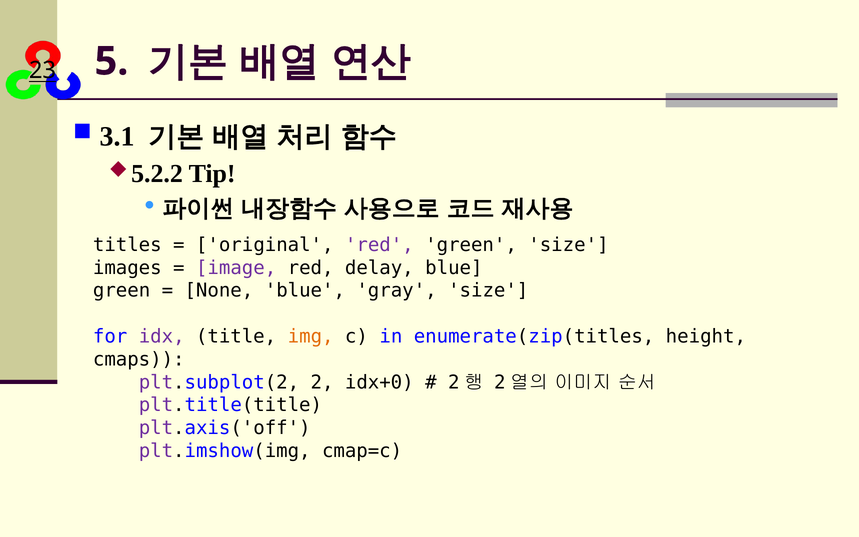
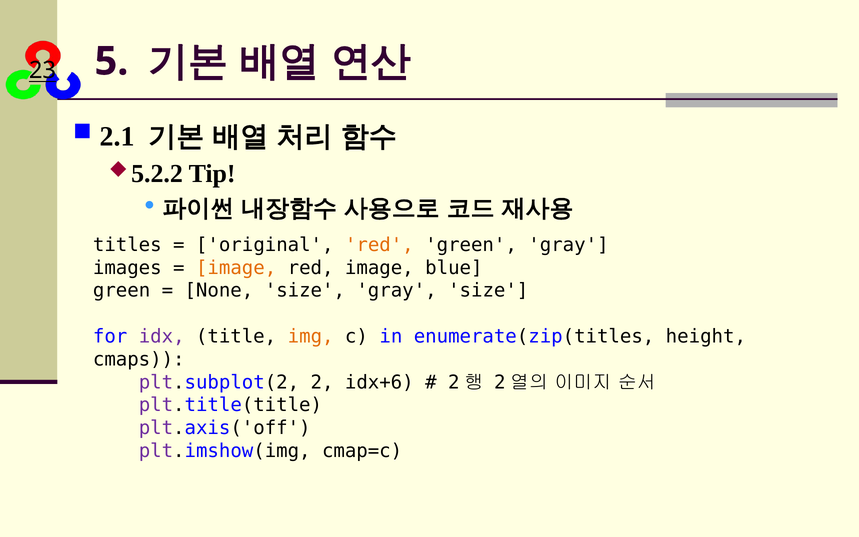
3.1: 3.1 -> 2.1
red at (379, 245) colour: purple -> orange
green size: size -> gray
image at (236, 268) colour: purple -> orange
red delay: delay -> image
None blue: blue -> size
idx+0: idx+0 -> idx+6
